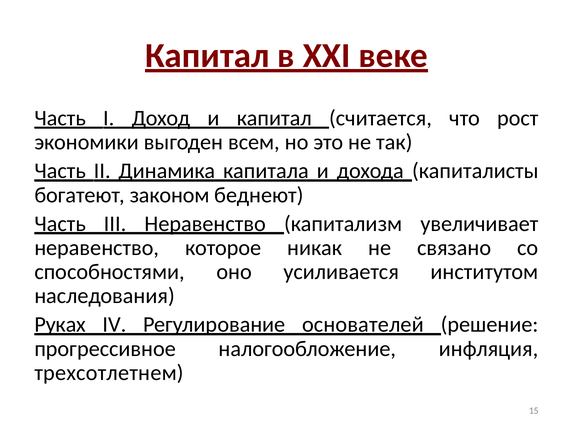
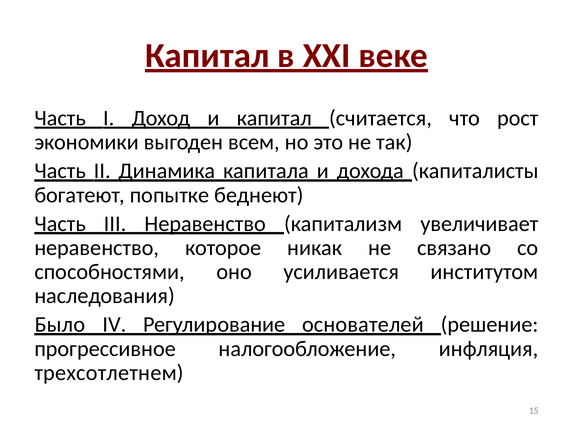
законом: законом -> попытке
Руках: Руках -> Было
